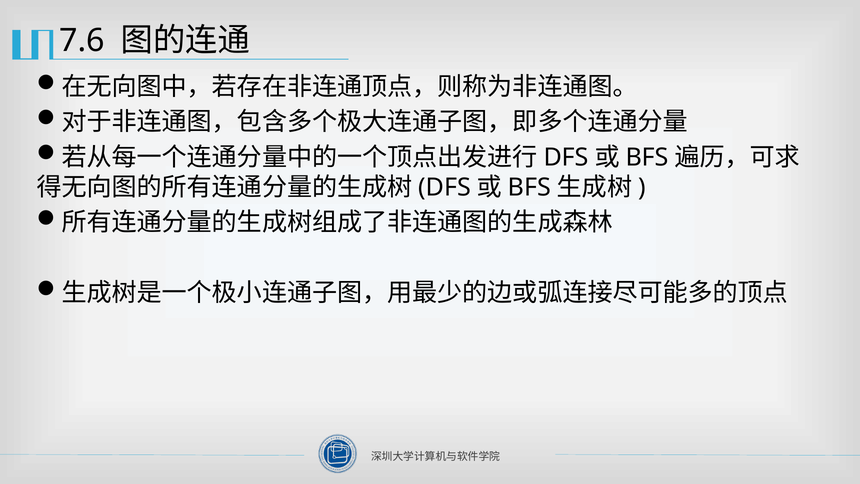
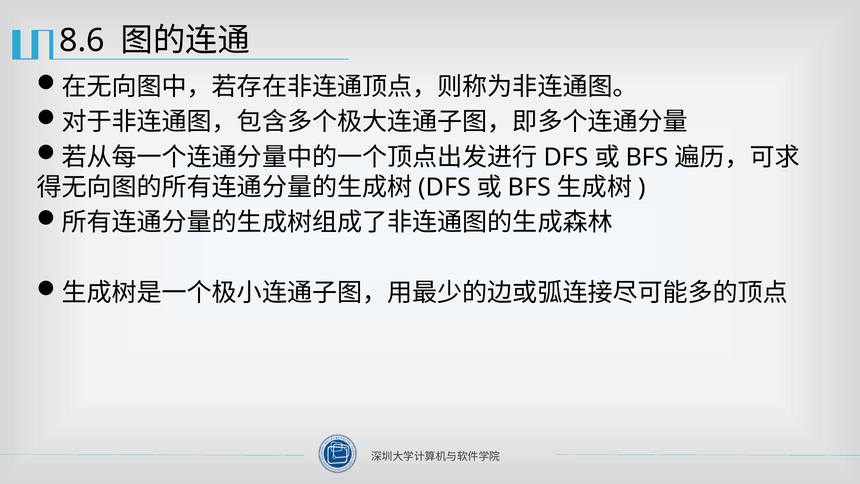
7.6: 7.6 -> 8.6
